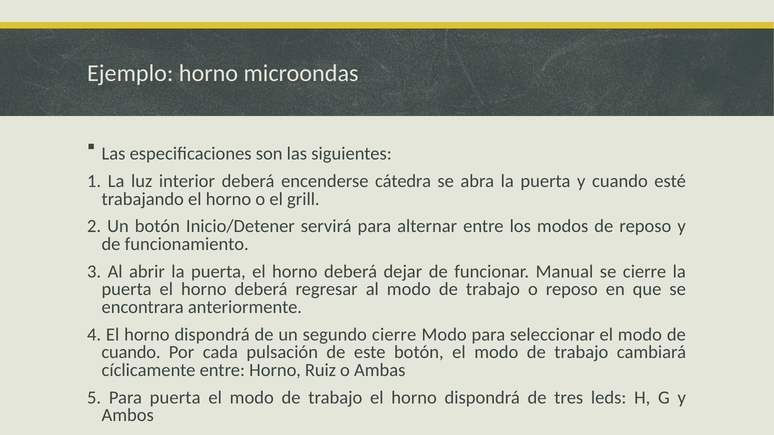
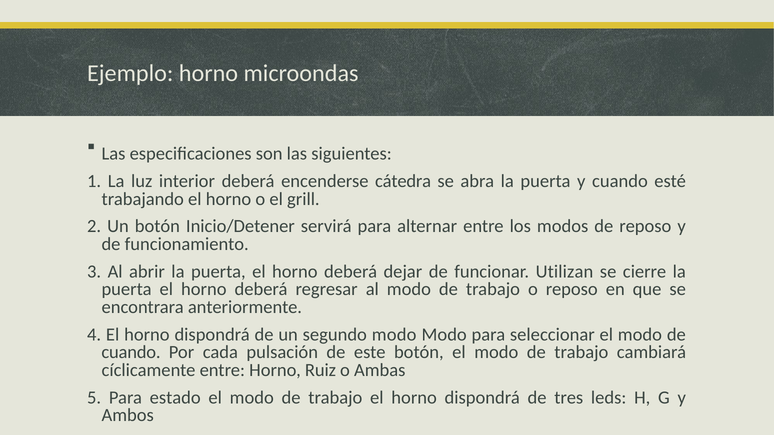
Manual: Manual -> Utilizan
segundo cierre: cierre -> modo
Para puerta: puerta -> estado
